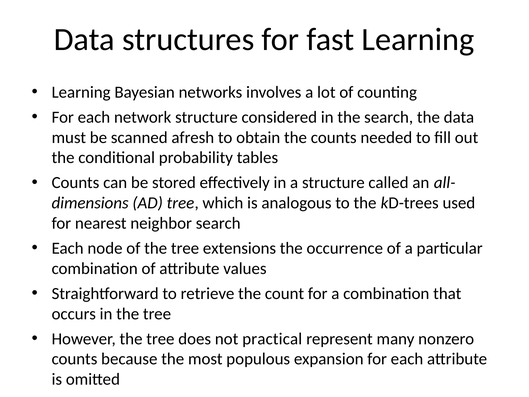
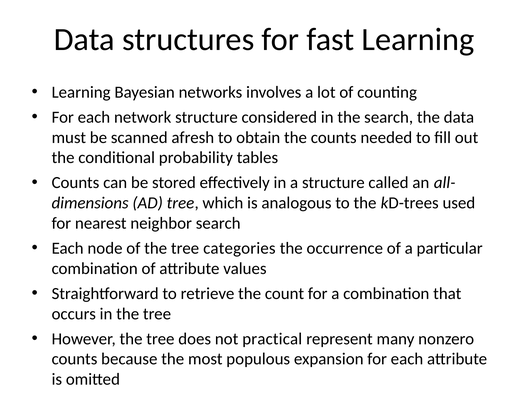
extensions: extensions -> categories
